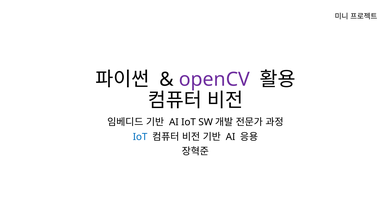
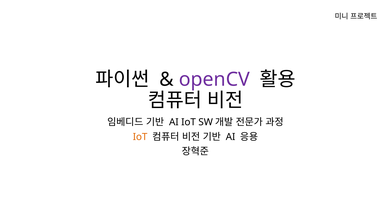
IoT at (140, 137) colour: blue -> orange
